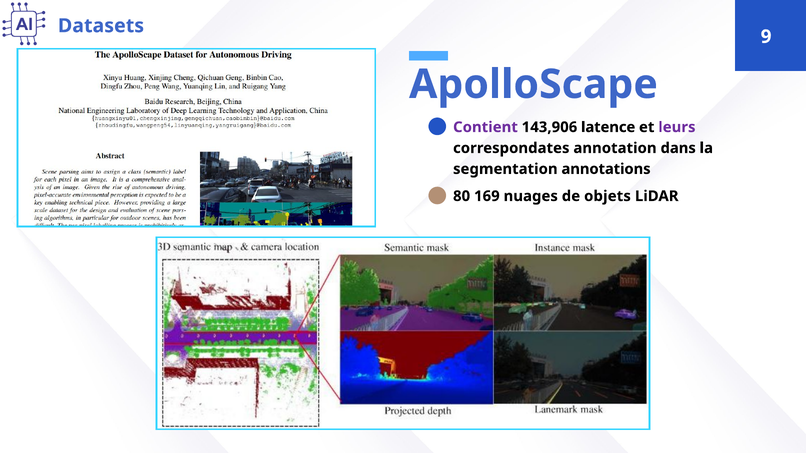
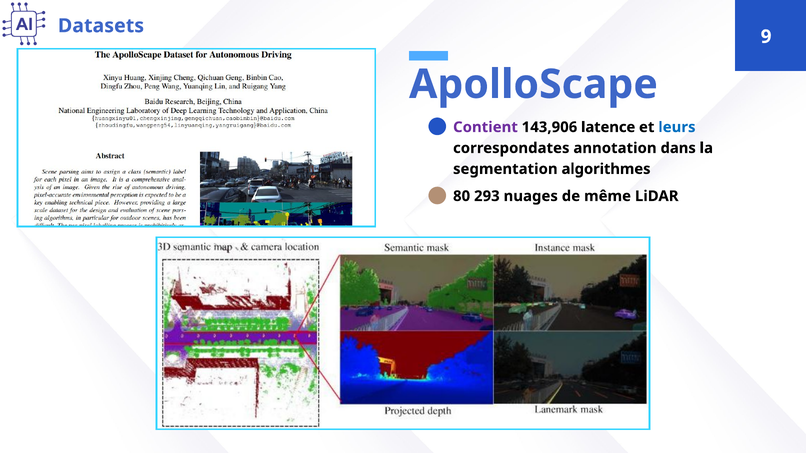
leurs colour: purple -> blue
annotations: annotations -> algorithmes
169: 169 -> 293
objets: objets -> même
